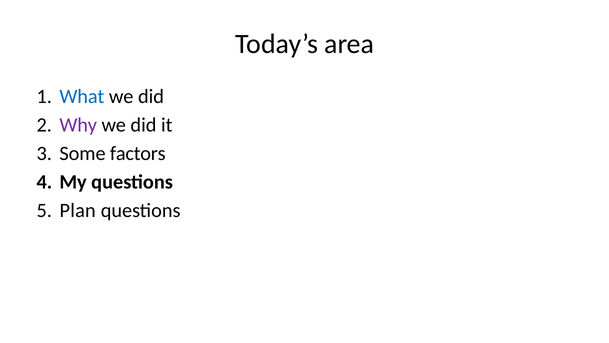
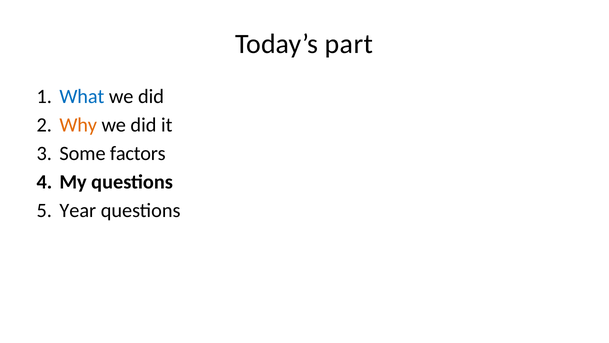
area: area -> part
Why colour: purple -> orange
Plan: Plan -> Year
